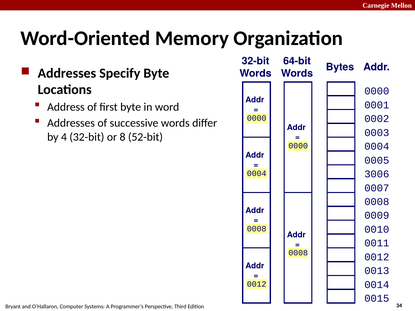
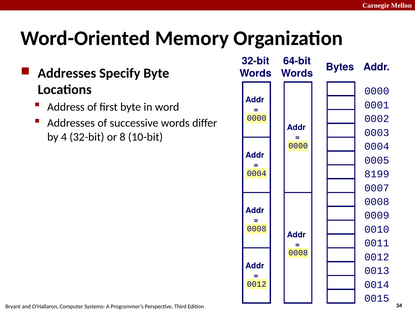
52-bit: 52-bit -> 10-bit
3006: 3006 -> 8199
